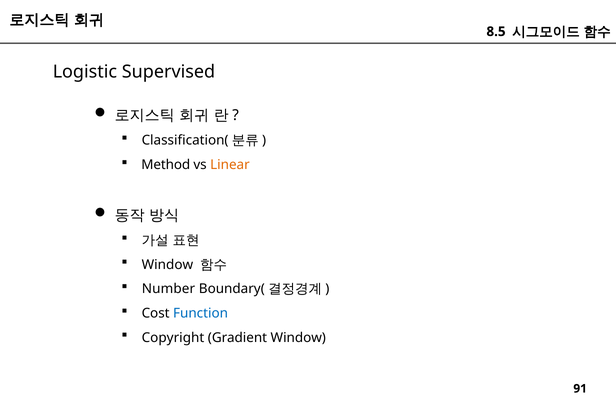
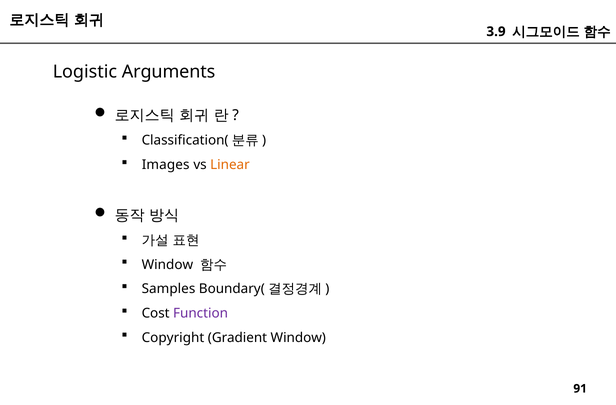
8.5: 8.5 -> 3.9
Supervised: Supervised -> Arguments
Method: Method -> Images
Number: Number -> Samples
Function colour: blue -> purple
